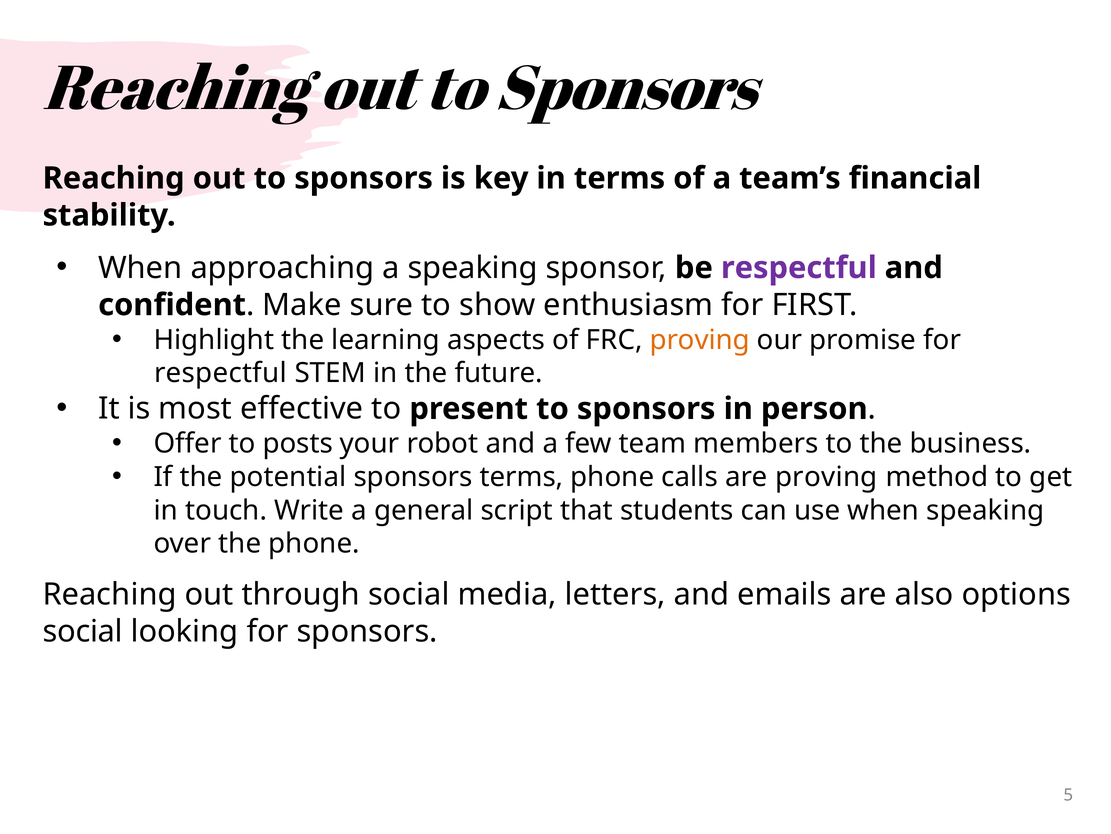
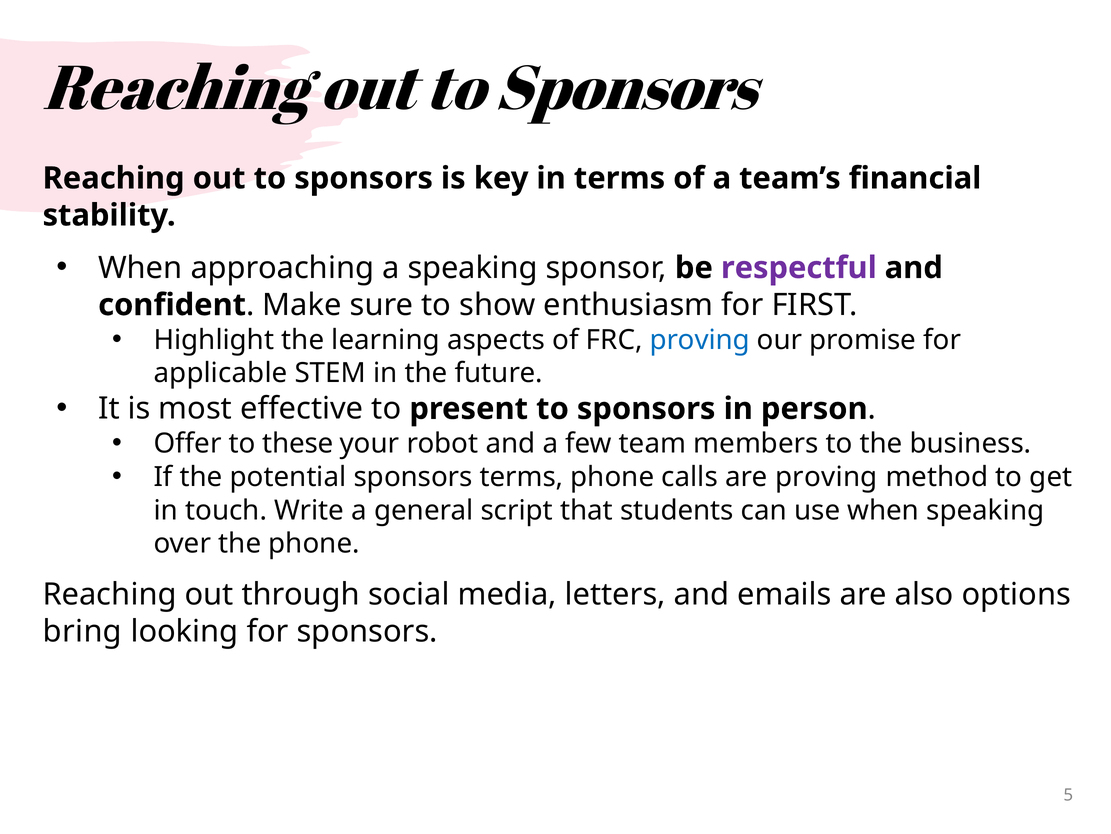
proving at (700, 340) colour: orange -> blue
respectful at (220, 373): respectful -> applicable
posts: posts -> these
social at (83, 631): social -> bring
